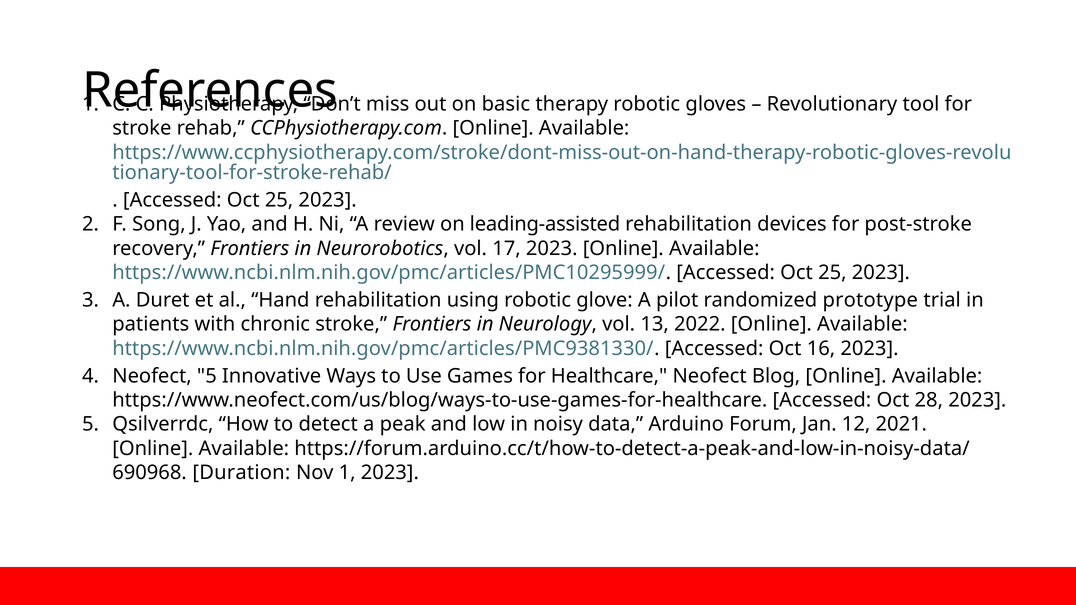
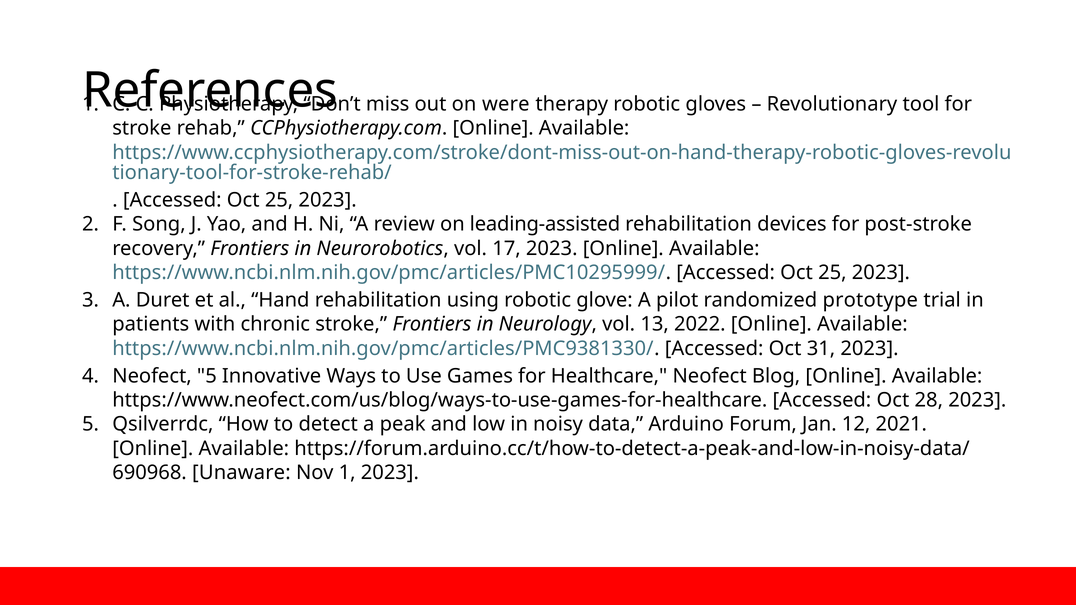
basic: basic -> were
16: 16 -> 31
Duration: Duration -> Unaware
